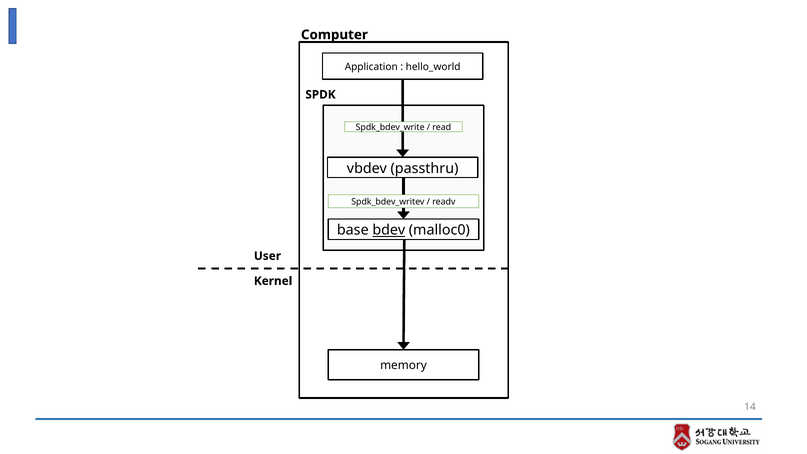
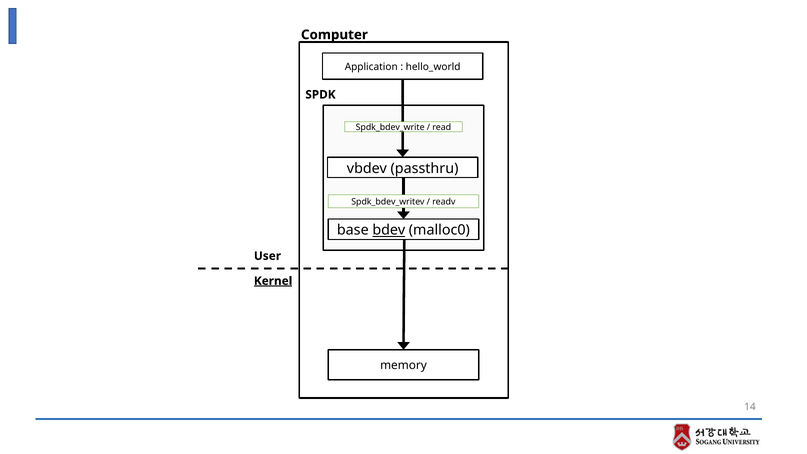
Kernel underline: none -> present
